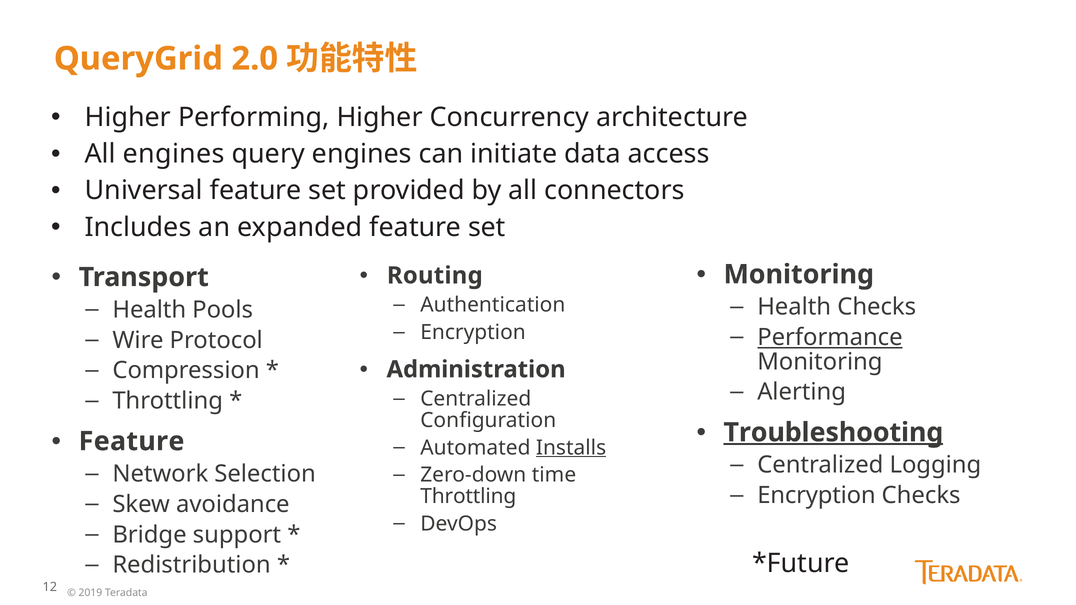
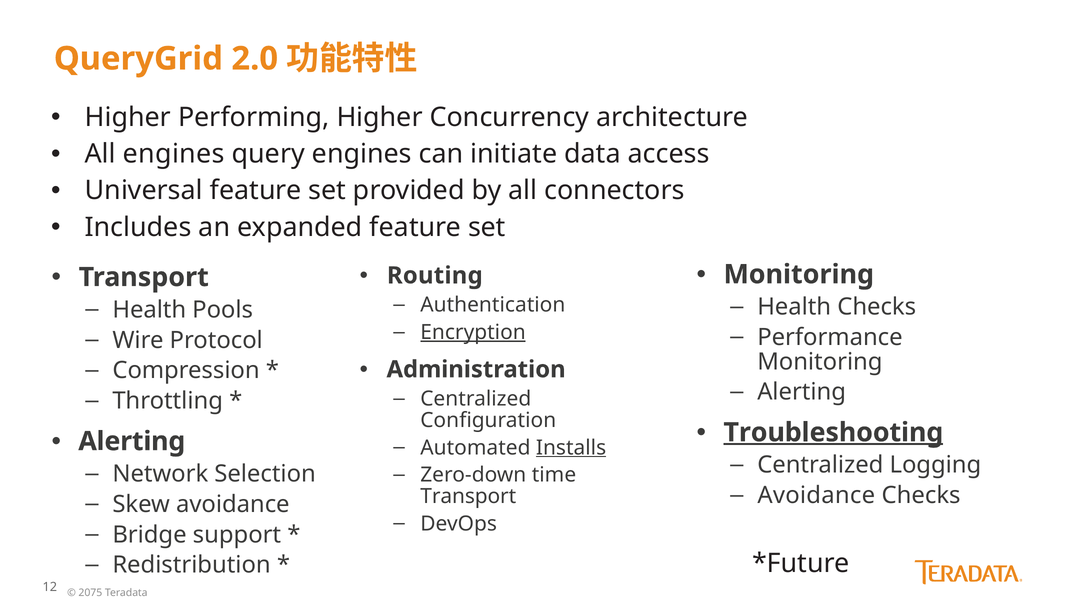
Encryption at (473, 333) underline: none -> present
Performance underline: present -> none
Feature at (132, 442): Feature -> Alerting
Encryption at (816, 496): Encryption -> Avoidance
Throttling at (468, 497): Throttling -> Transport
2019: 2019 -> 2075
